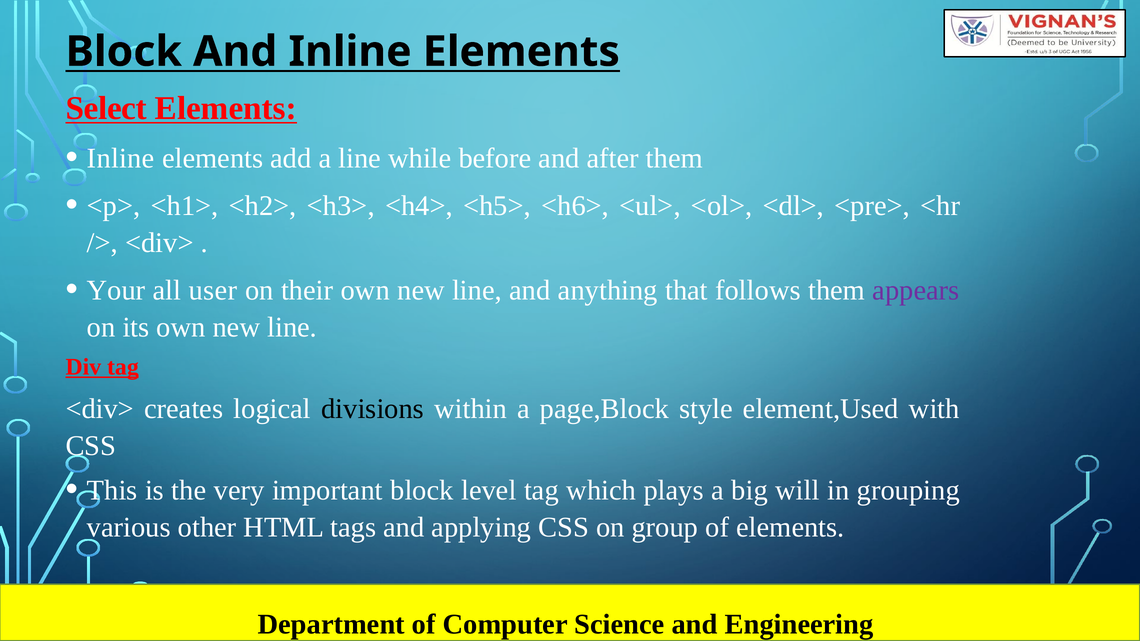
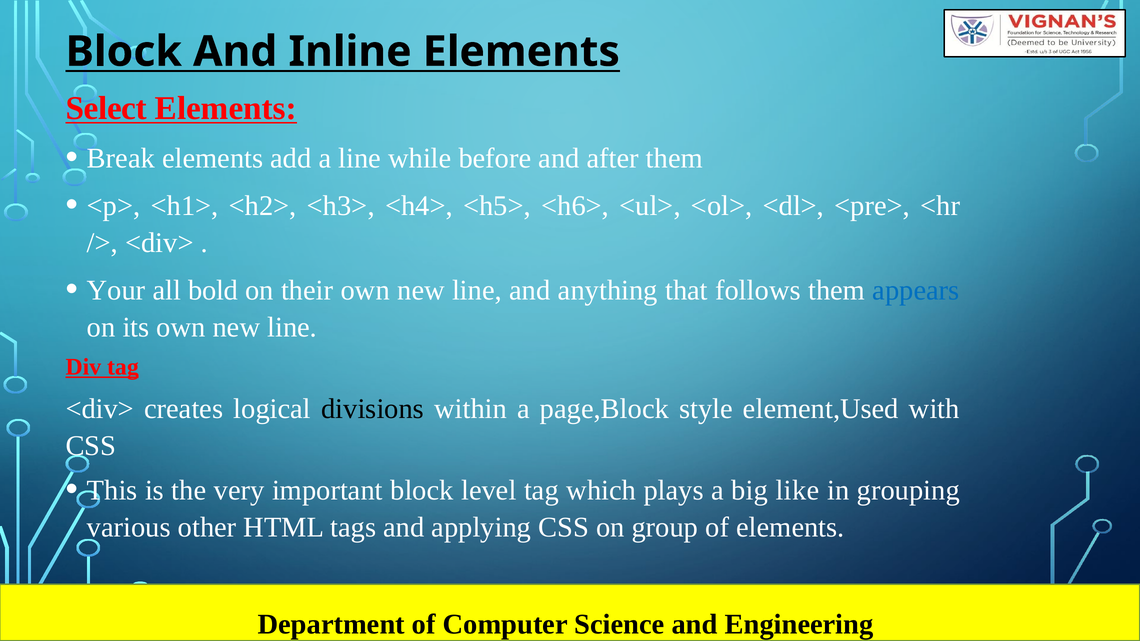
Inline at (121, 158): Inline -> Break
user: user -> bold
appears colour: purple -> blue
will: will -> like
